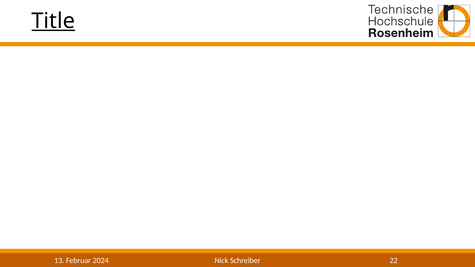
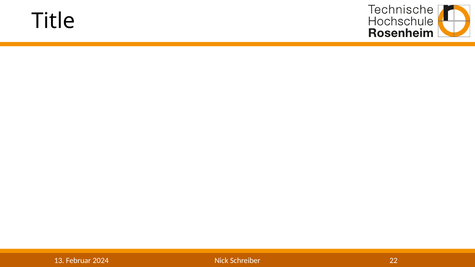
Title underline: present -> none
